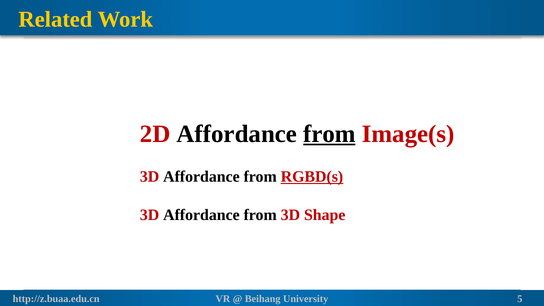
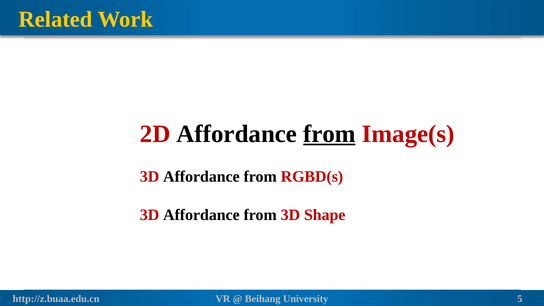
RGBD(s underline: present -> none
